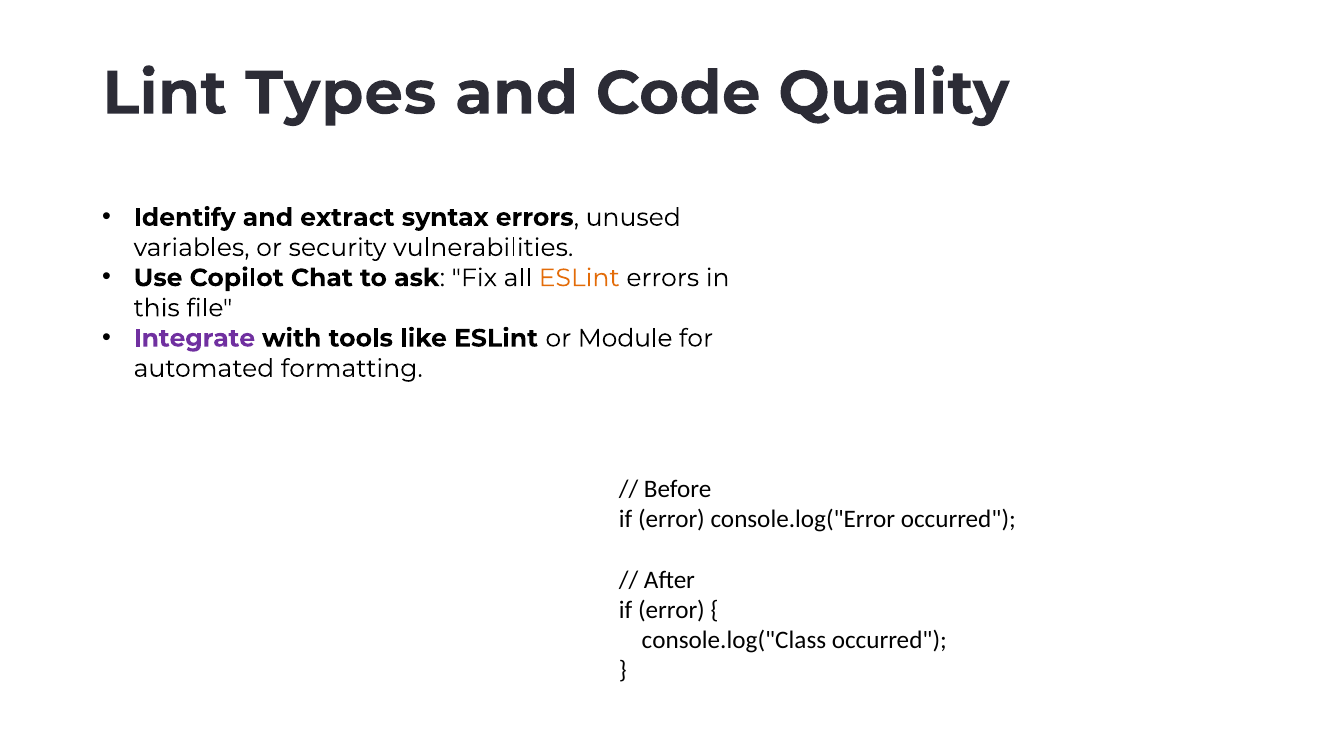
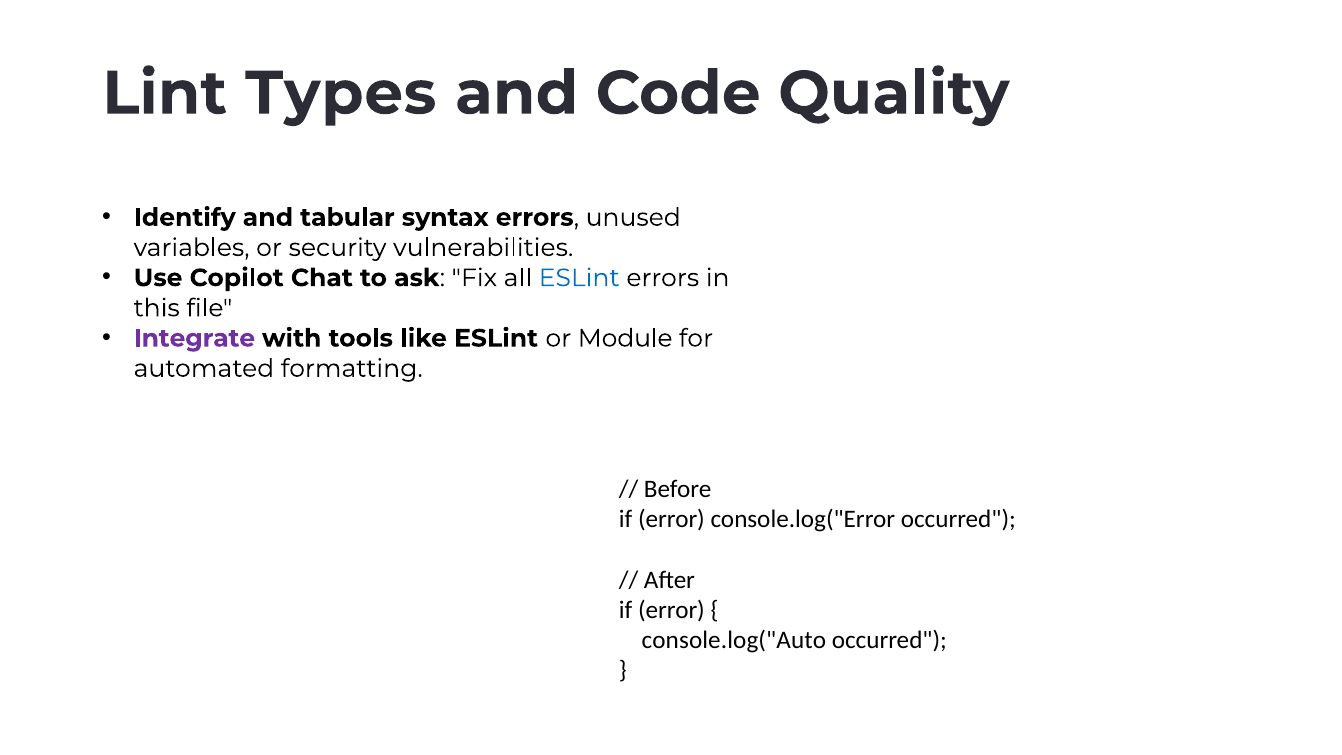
extract: extract -> tabular
ESLint at (579, 278) colour: orange -> blue
console.log("Class: console.log("Class -> console.log("Auto
